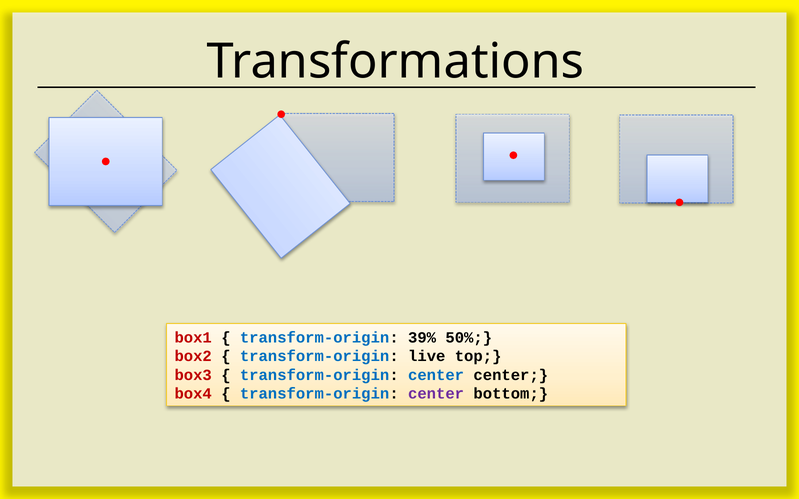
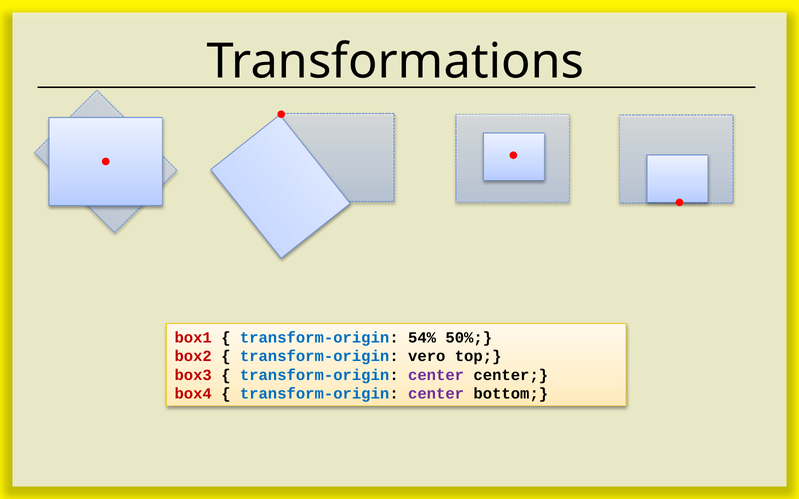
39%: 39% -> 54%
live: live -> vero
center at (436, 375) colour: blue -> purple
